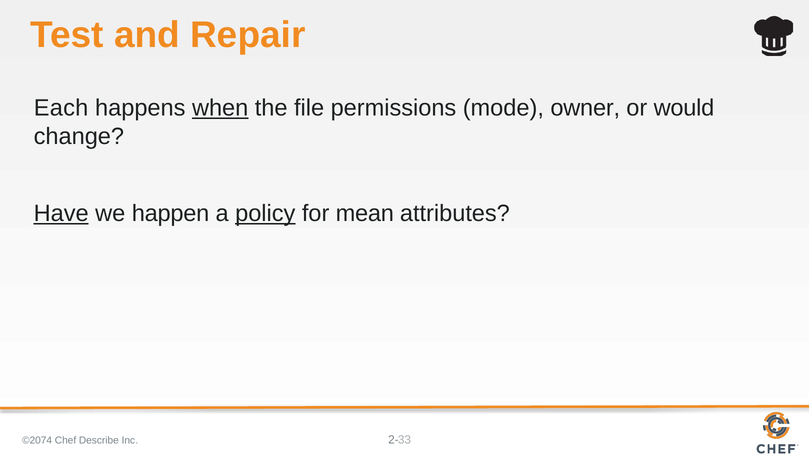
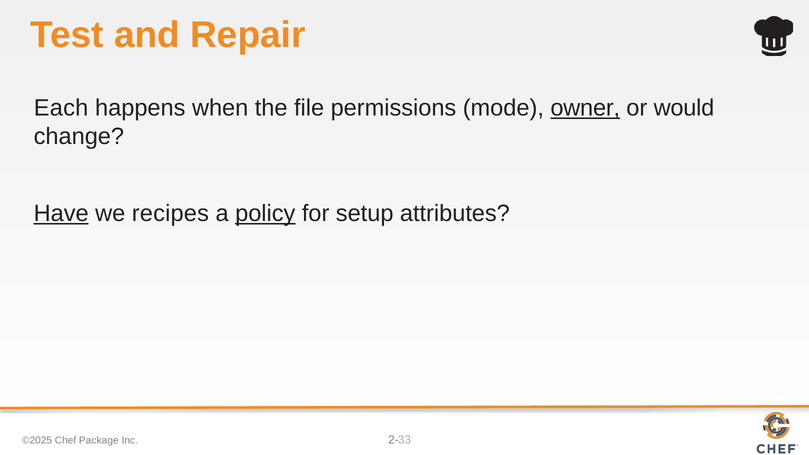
when underline: present -> none
owner underline: none -> present
happen: happen -> recipes
mean: mean -> setup
©2074: ©2074 -> ©2025
Describe: Describe -> Package
